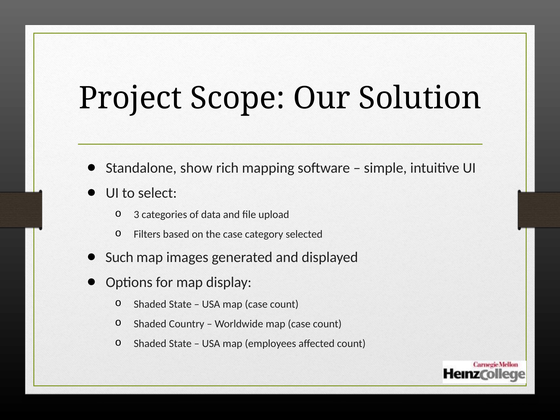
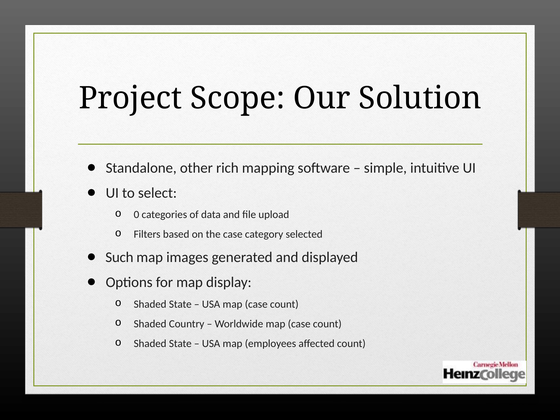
show: show -> other
3: 3 -> 0
